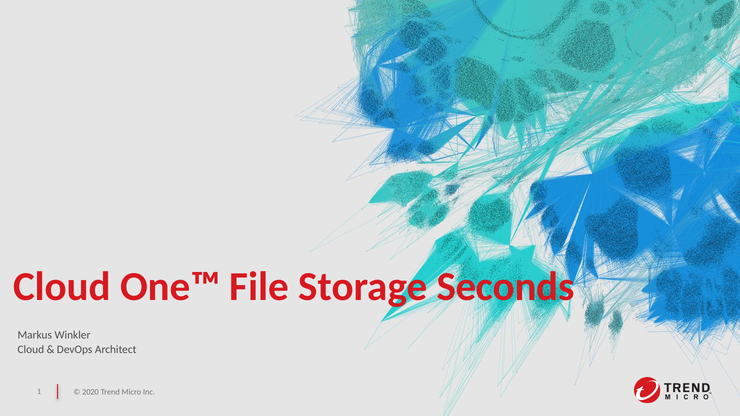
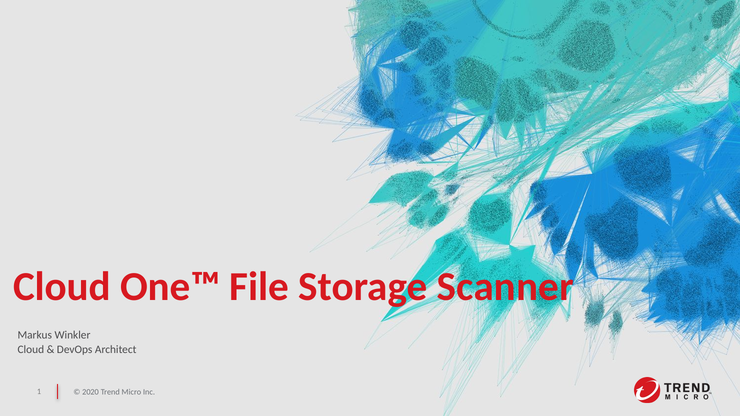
Seconds: Seconds -> Scanner
